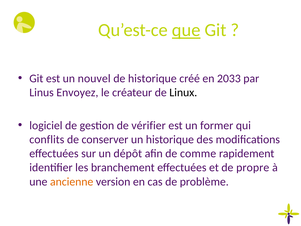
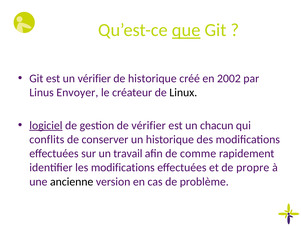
un nouvel: nouvel -> vérifier
2033: 2033 -> 2002
Envoyez: Envoyez -> Envoyer
logiciel underline: none -> present
former: former -> chacun
dépôt: dépôt -> travail
les branchement: branchement -> modifications
ancienne colour: orange -> black
